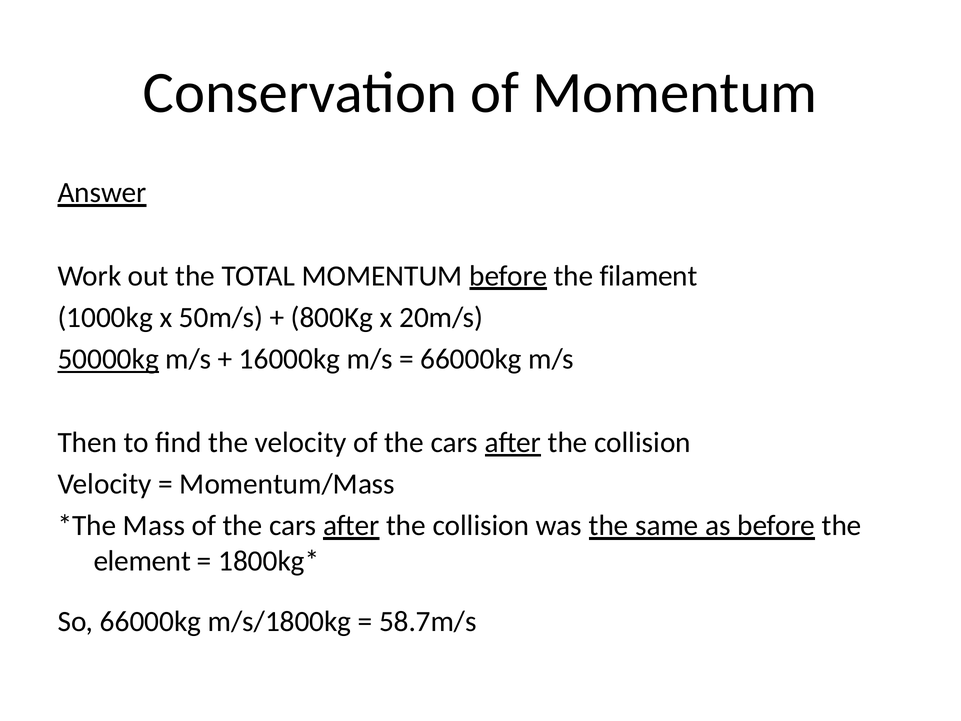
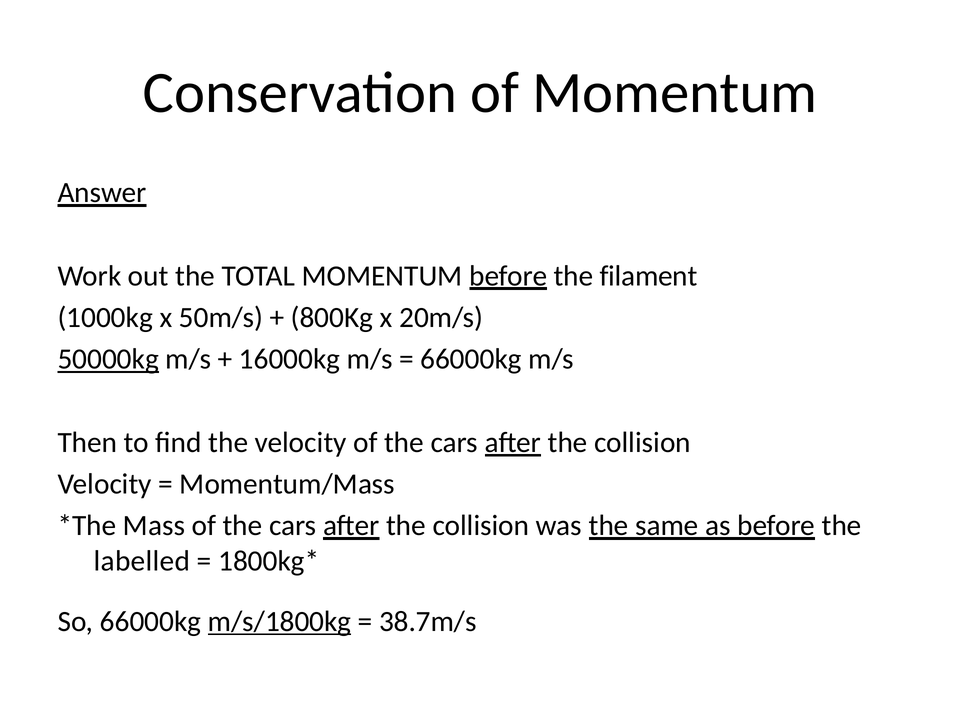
element: element -> labelled
m/s/1800kg underline: none -> present
58.7m/s: 58.7m/s -> 38.7m/s
